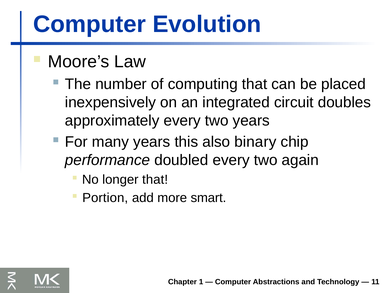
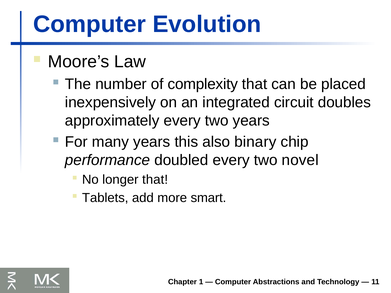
computing: computing -> complexity
again: again -> novel
Portion: Portion -> Tablets
